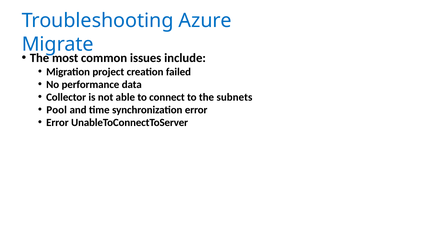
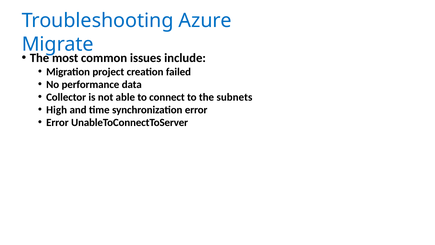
Pool: Pool -> High
